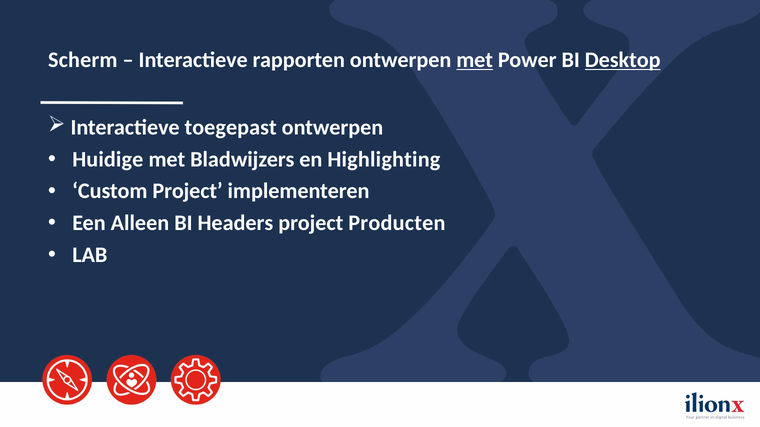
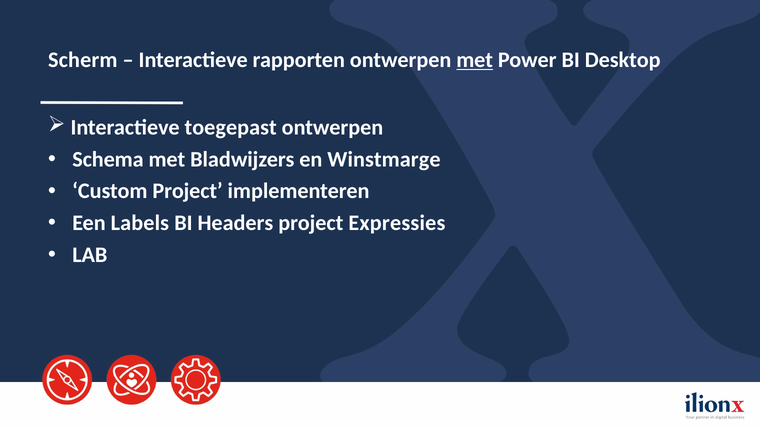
Desktop underline: present -> none
Huidige: Huidige -> Schema
Highlighting: Highlighting -> Winstmarge
Alleen: Alleen -> Labels
Producten: Producten -> Expressies
